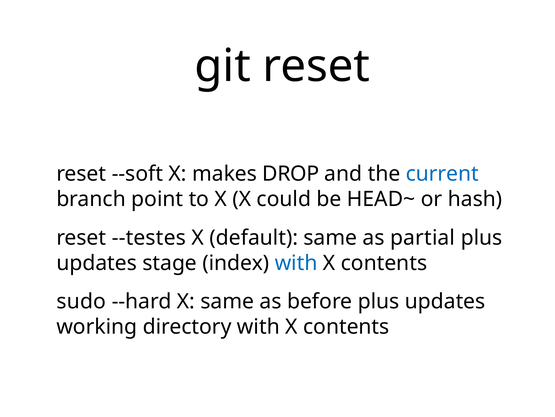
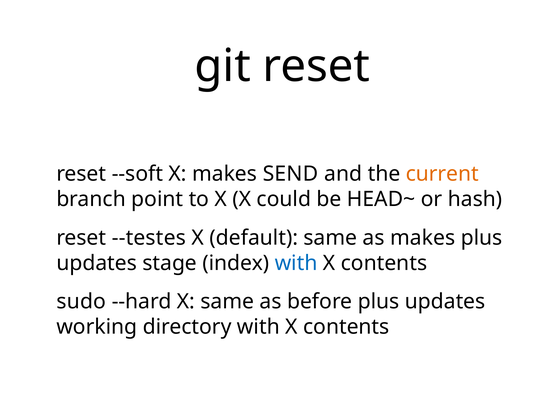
DROP: DROP -> SEND
current colour: blue -> orange
as partial: partial -> makes
